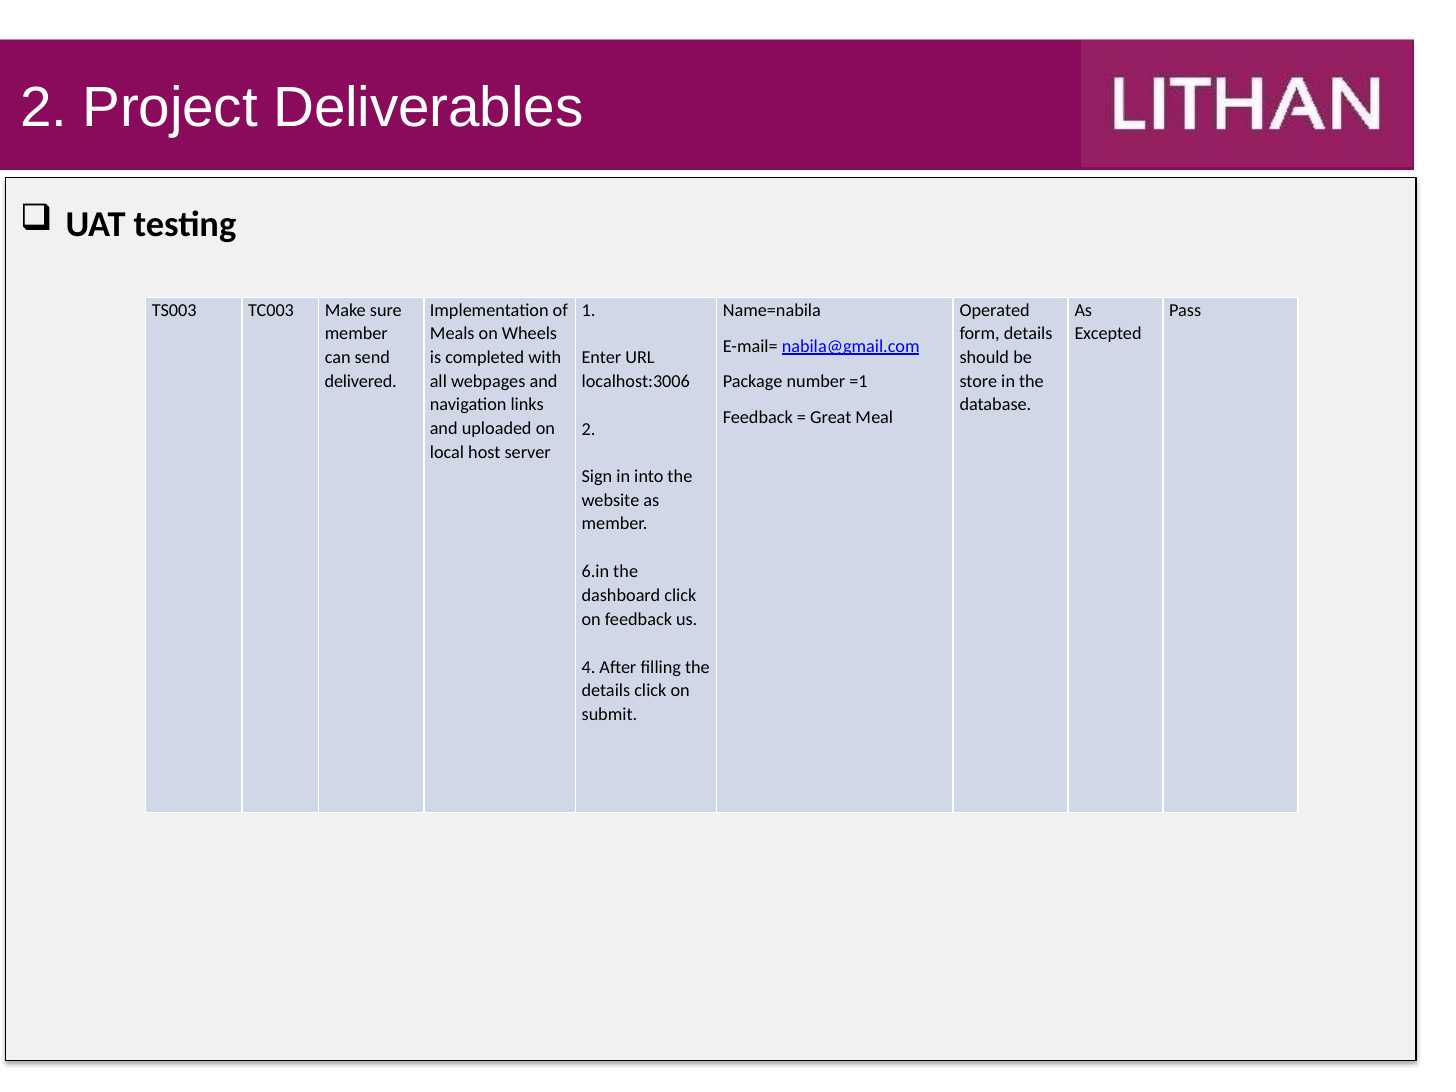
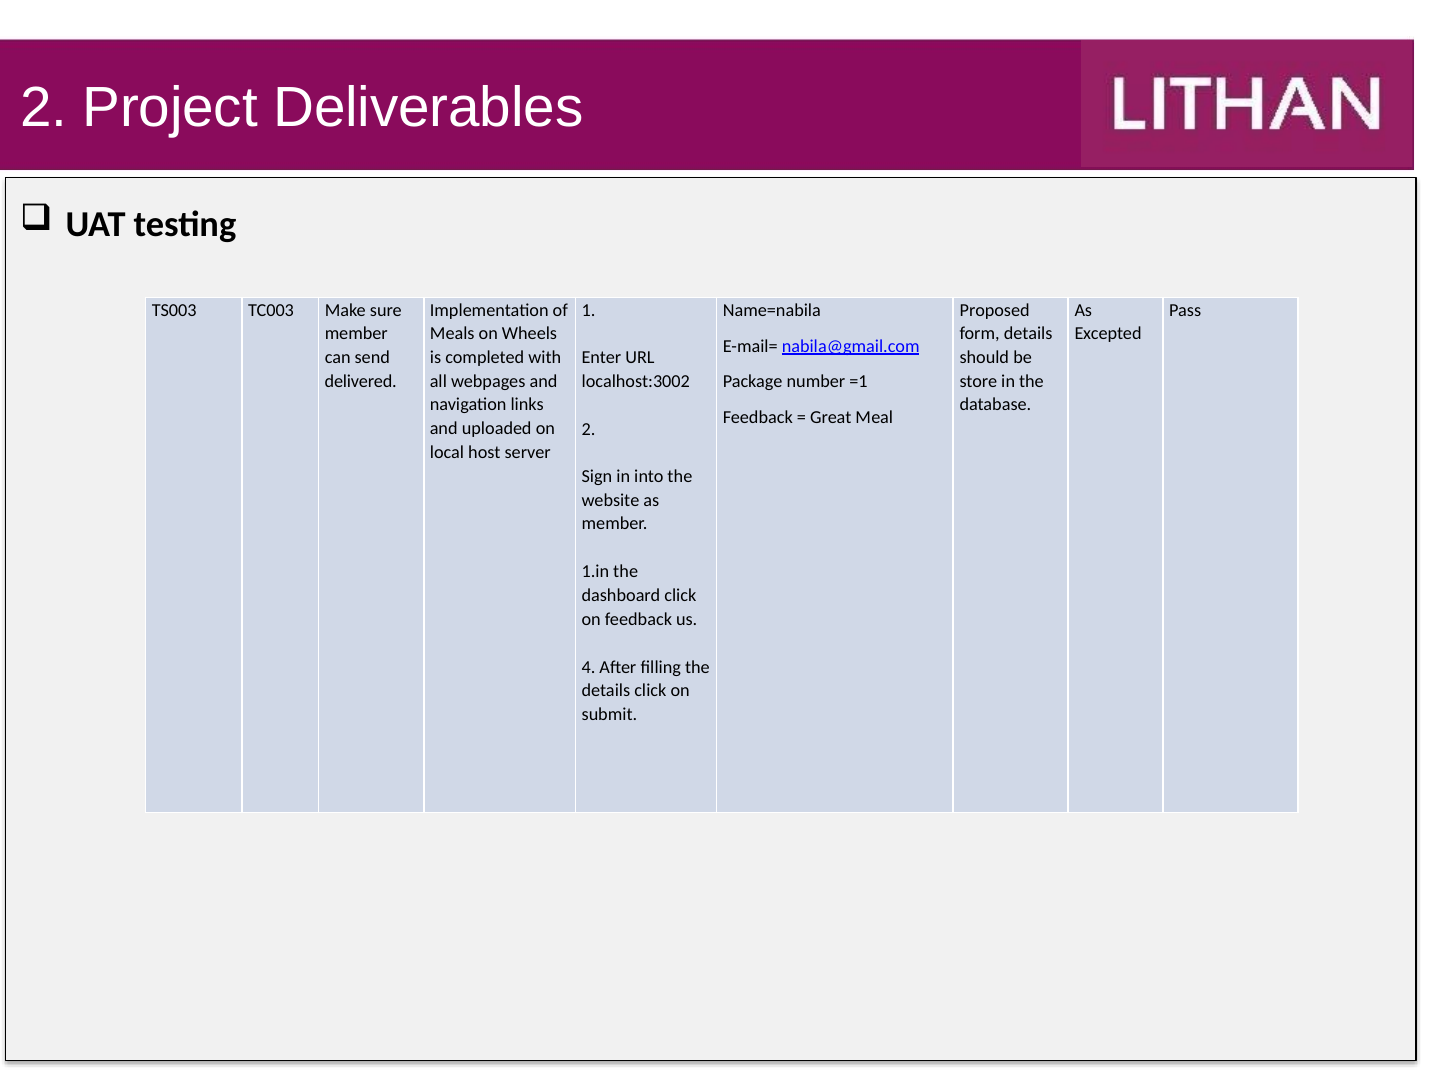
Operated: Operated -> Proposed
localhost:3006: localhost:3006 -> localhost:3002
6.in: 6.in -> 1.in
